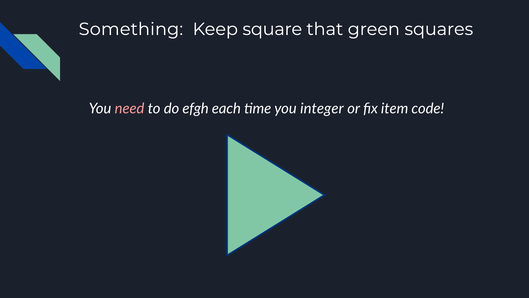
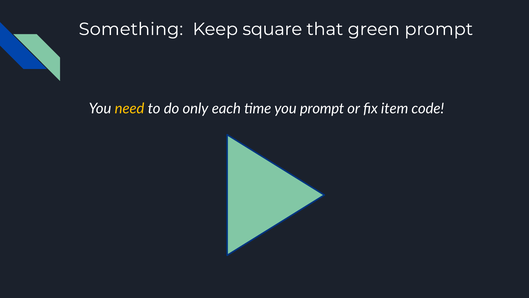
green squares: squares -> prompt
need colour: pink -> yellow
efgh: efgh -> only
you integer: integer -> prompt
